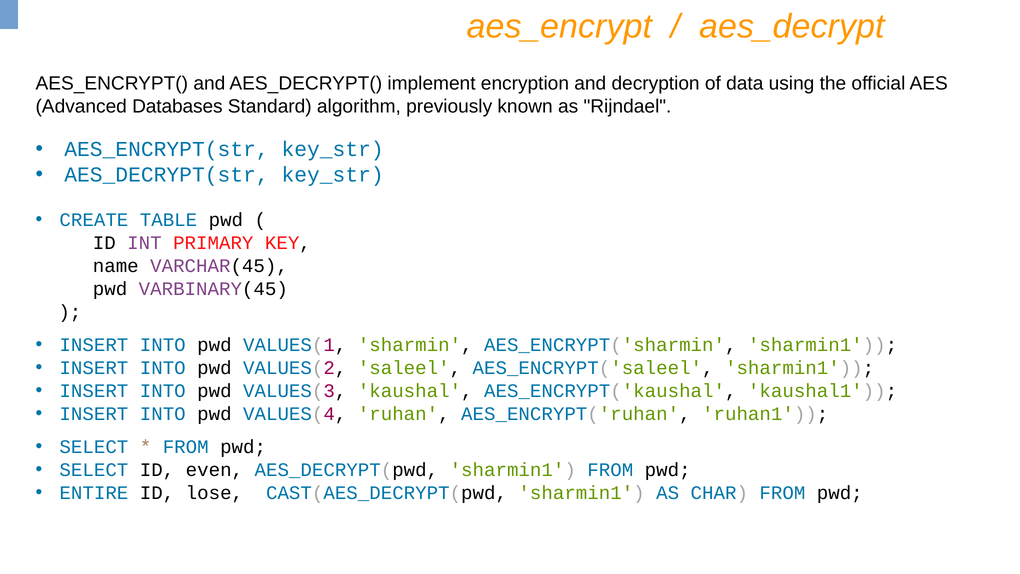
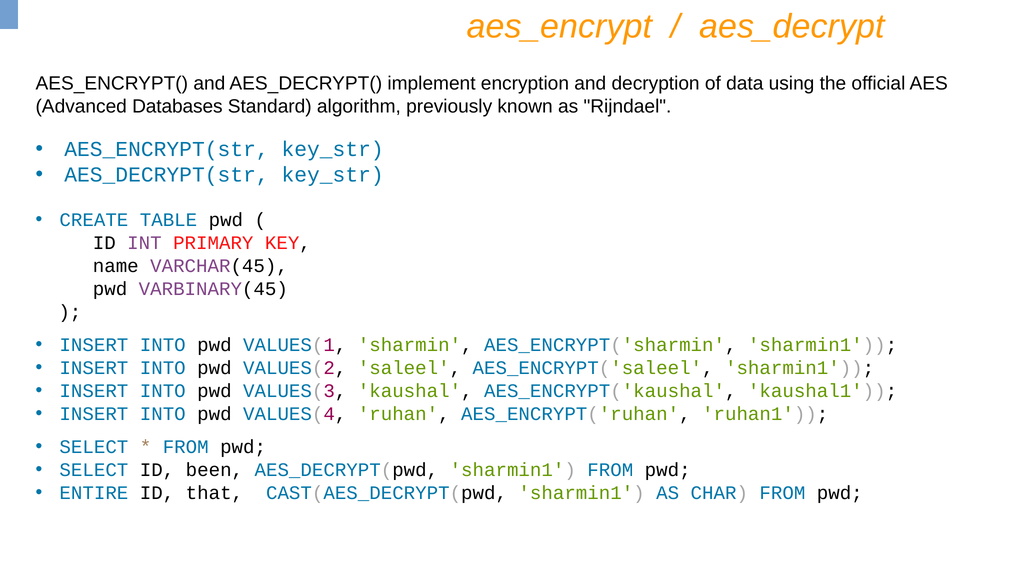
even: even -> been
lose: lose -> that
